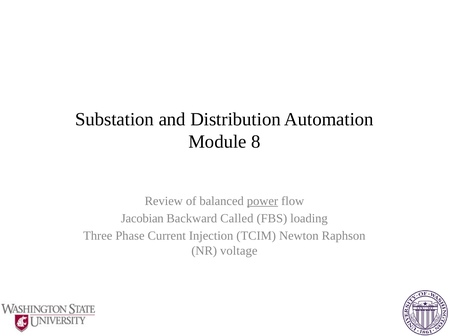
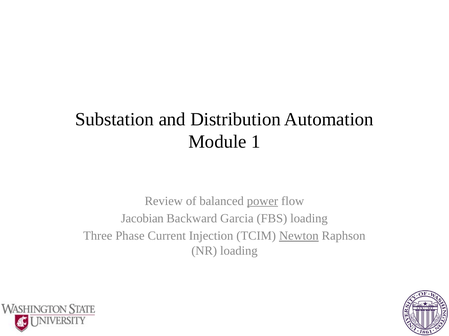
Module 8: 8 -> 1
Called: Called -> Garcia
Newton underline: none -> present
NR voltage: voltage -> loading
